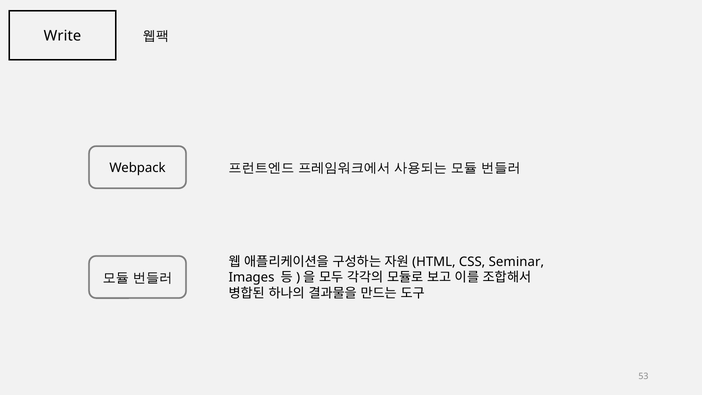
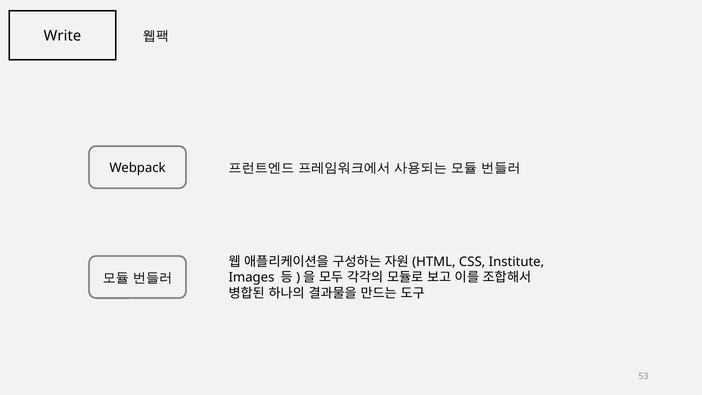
Seminar: Seminar -> Institute
